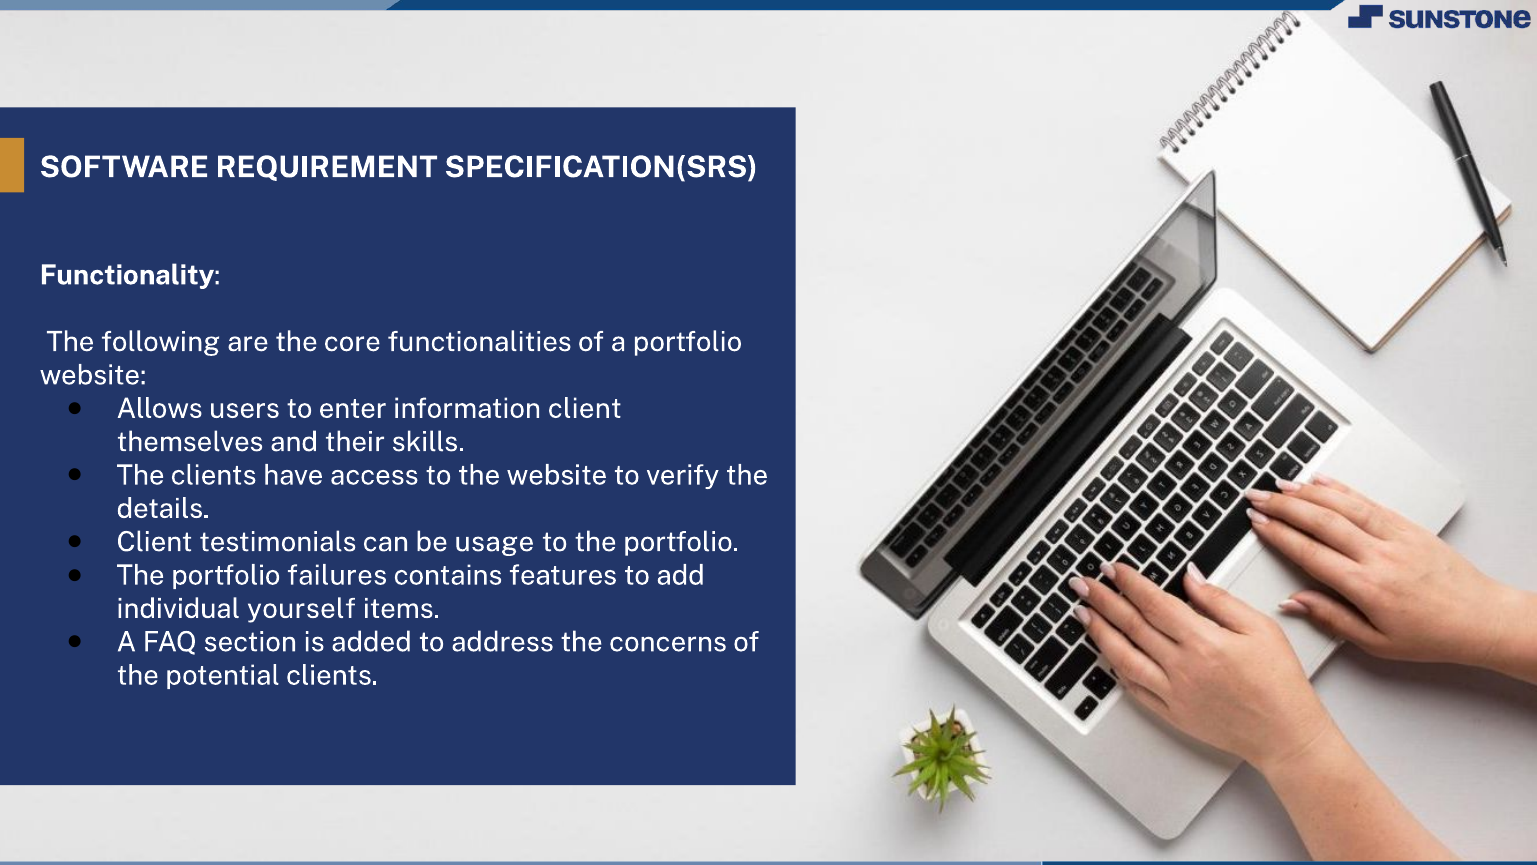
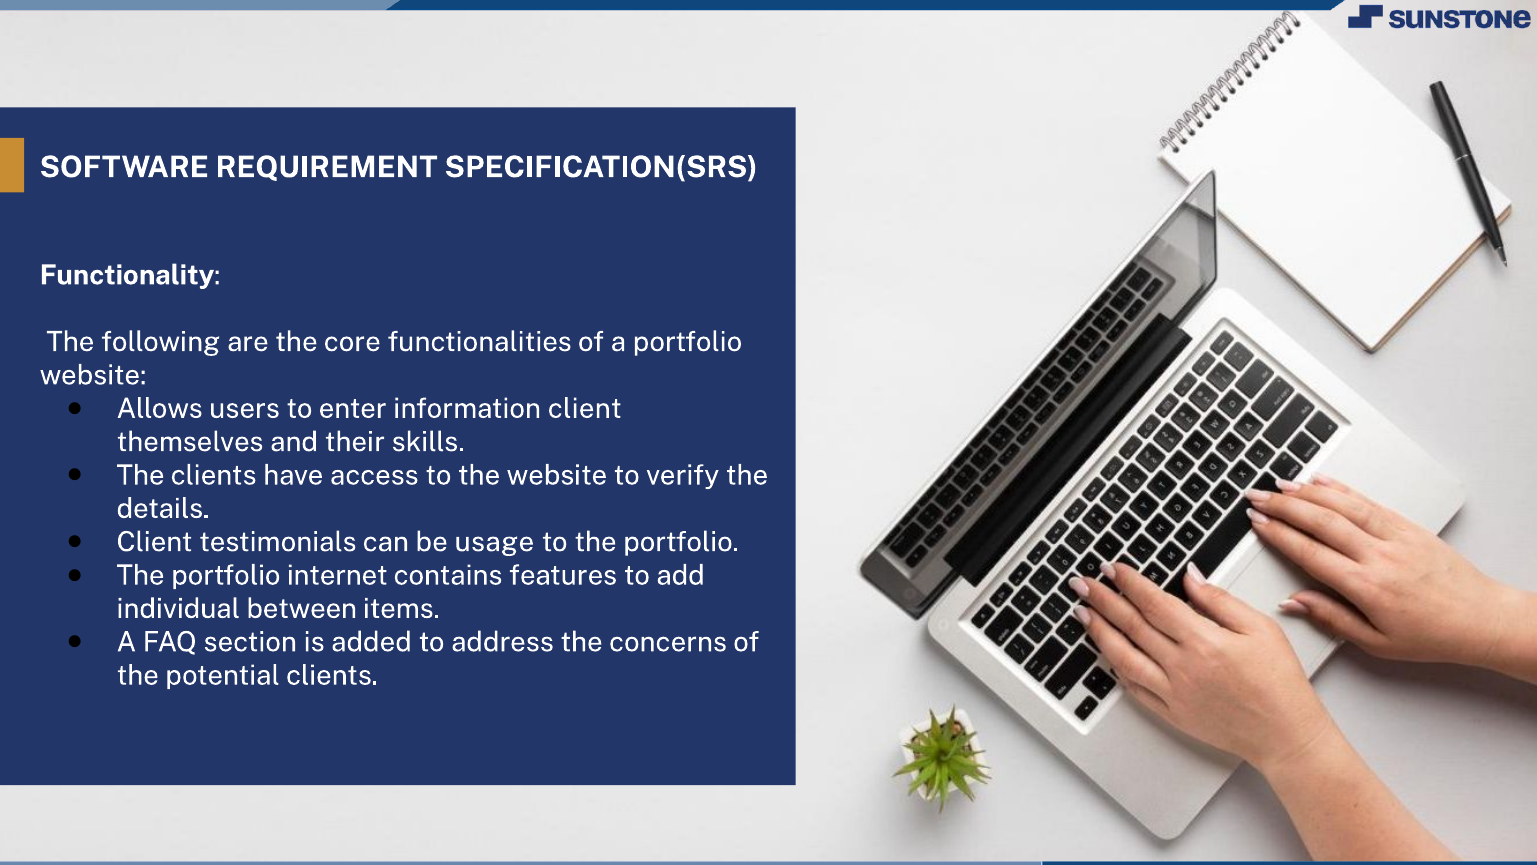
failures: failures -> internet
yourself: yourself -> between
